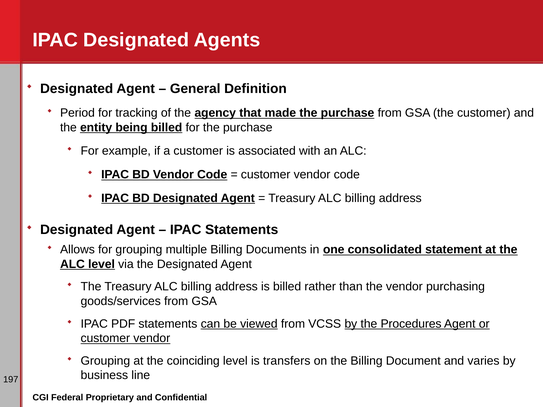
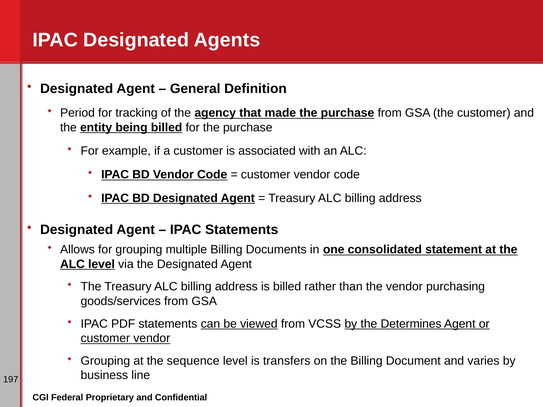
Procedures: Procedures -> Determines
coinciding: coinciding -> sequence
